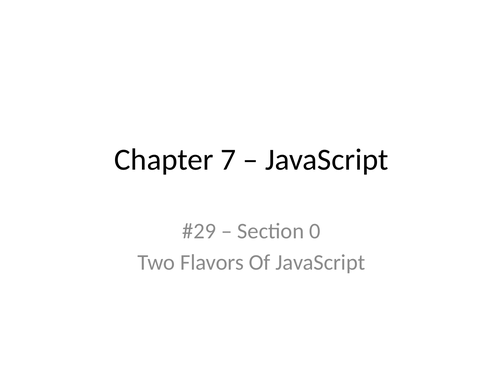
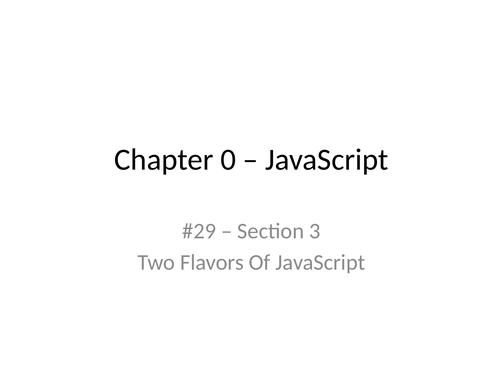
7: 7 -> 0
0: 0 -> 3
